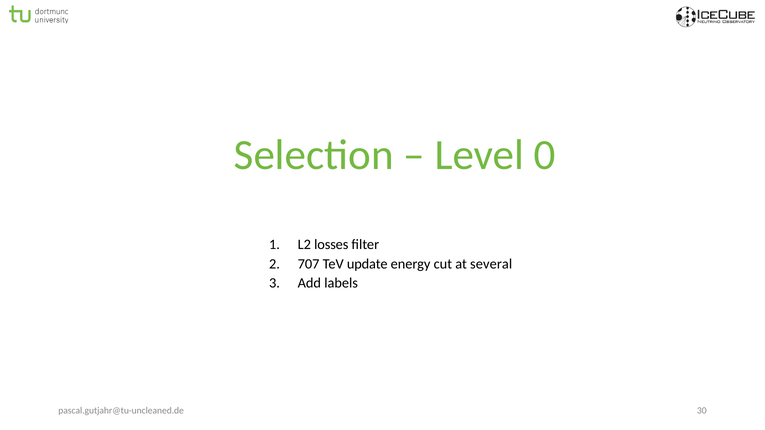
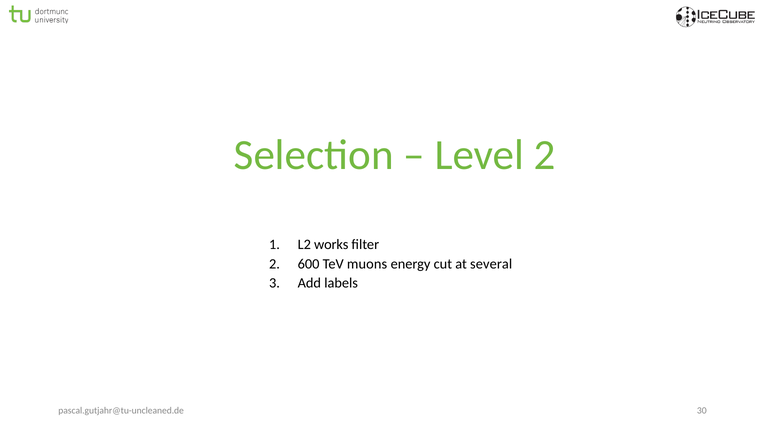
Level 0: 0 -> 2
losses: losses -> works
707: 707 -> 600
update: update -> muons
